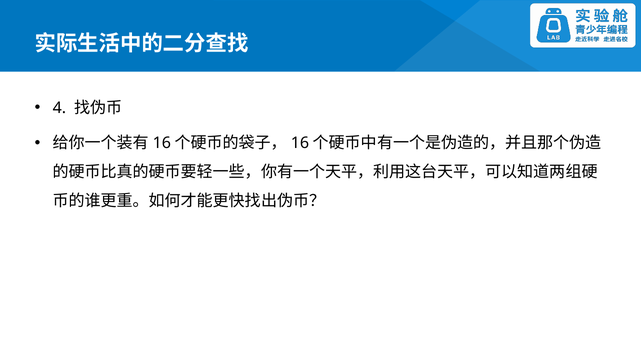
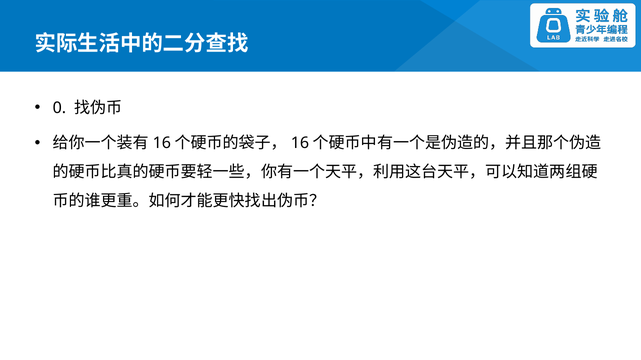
4: 4 -> 0
